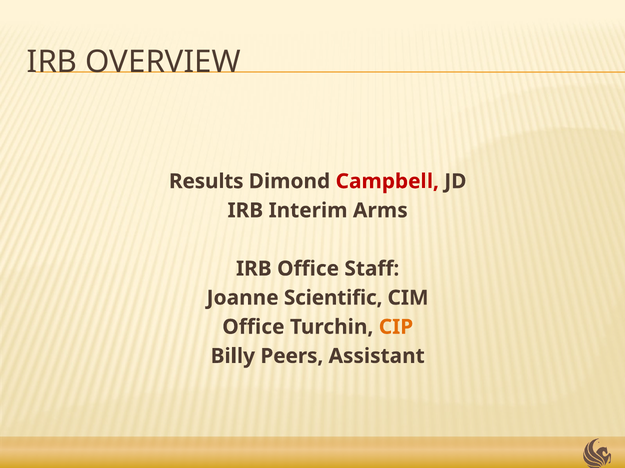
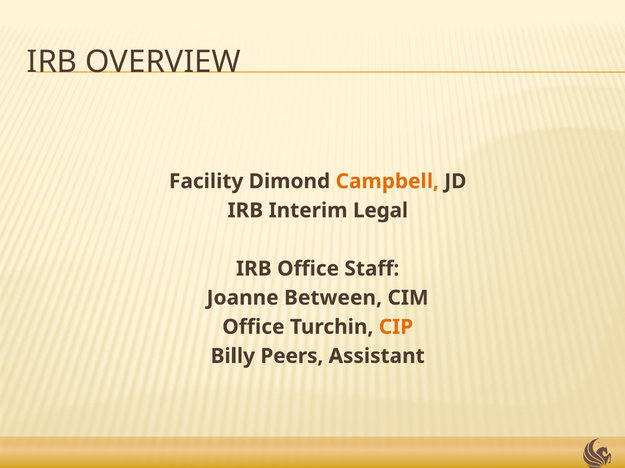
Results: Results -> Facility
Campbell colour: red -> orange
Arms: Arms -> Legal
Scientific: Scientific -> Between
